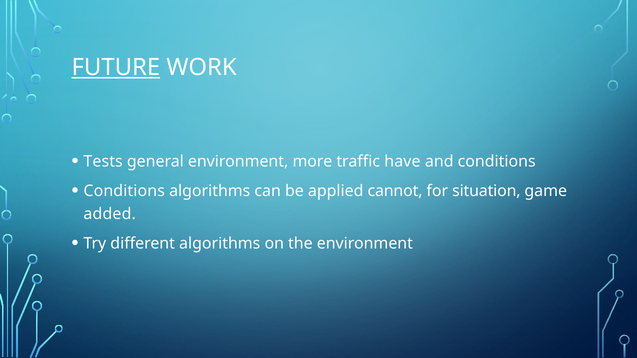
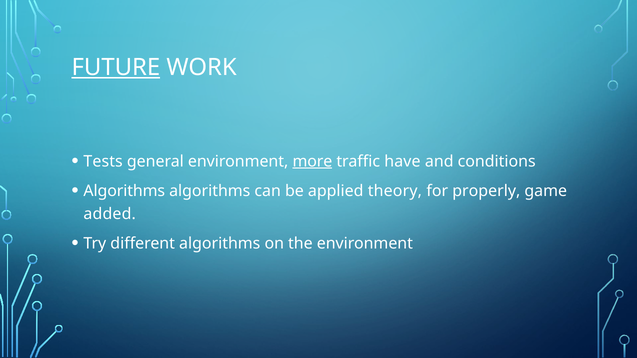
more underline: none -> present
Conditions at (124, 191): Conditions -> Algorithms
cannot: cannot -> theory
situation: situation -> properly
